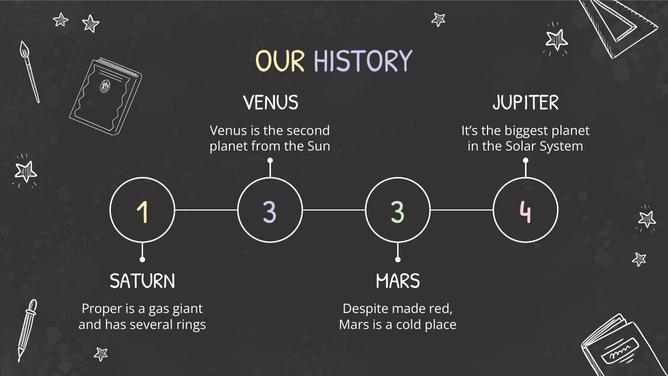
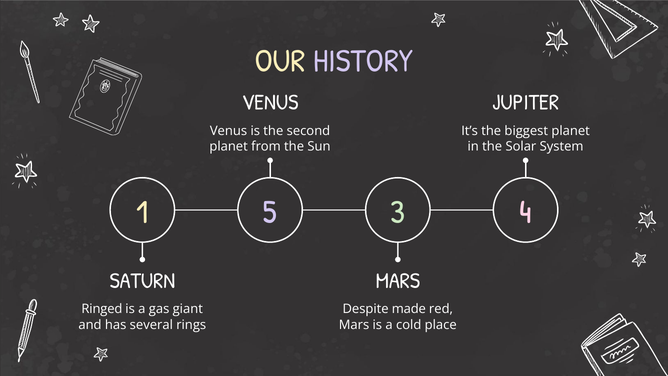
1 3: 3 -> 5
Proper: Proper -> Ringed
